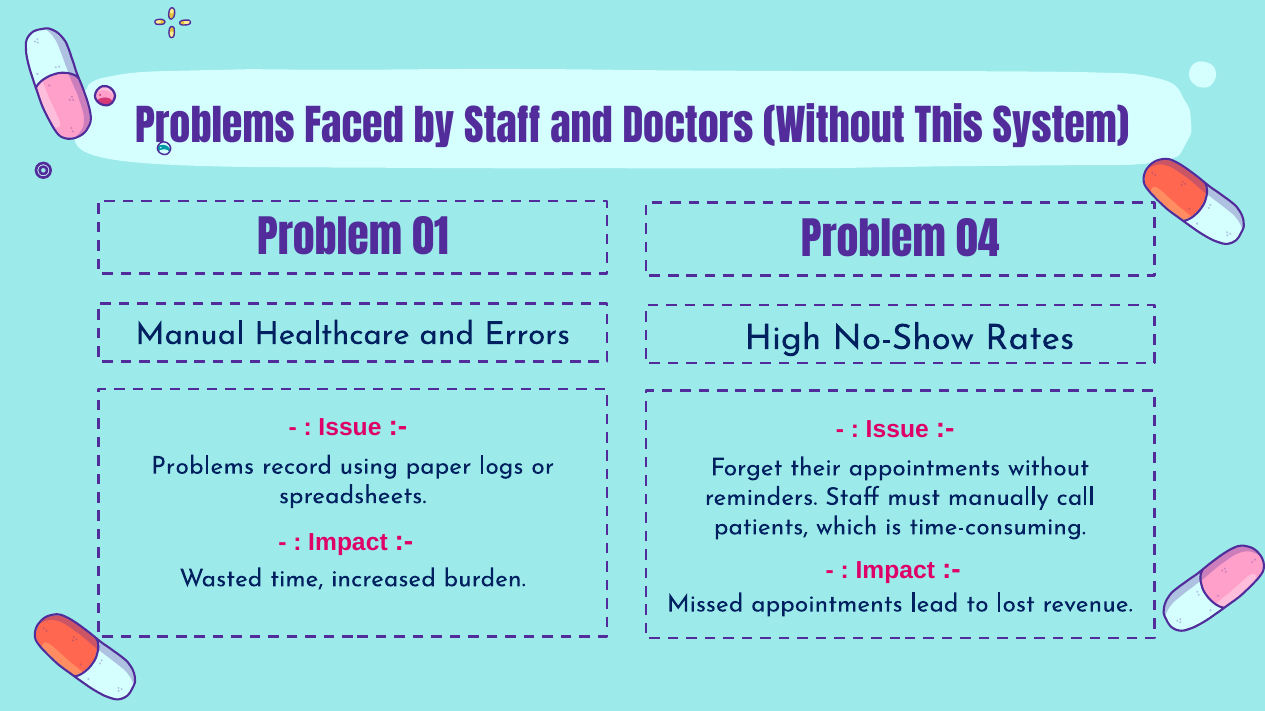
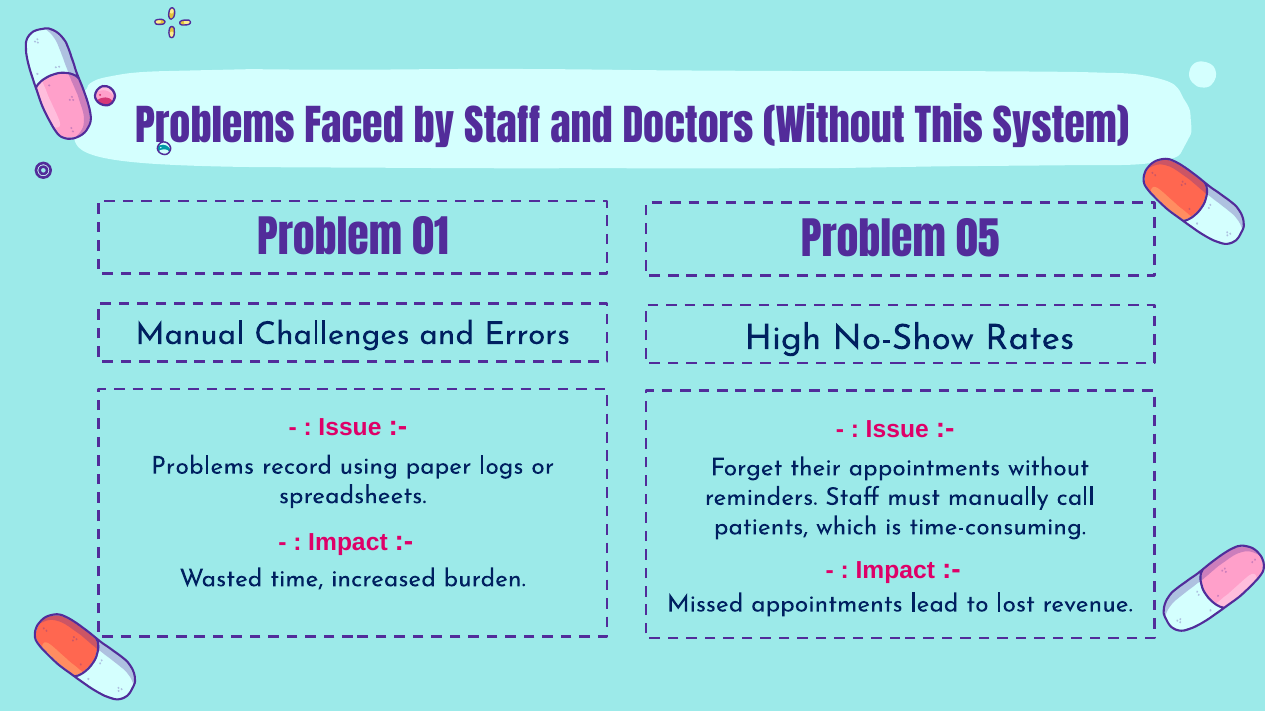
04: 04 -> 05
Healthcare: Healthcare -> Challenges
